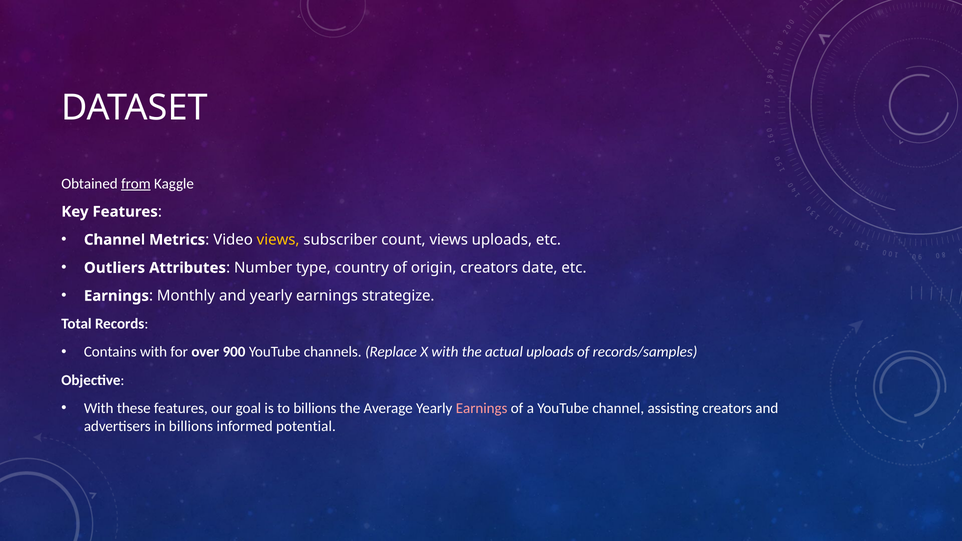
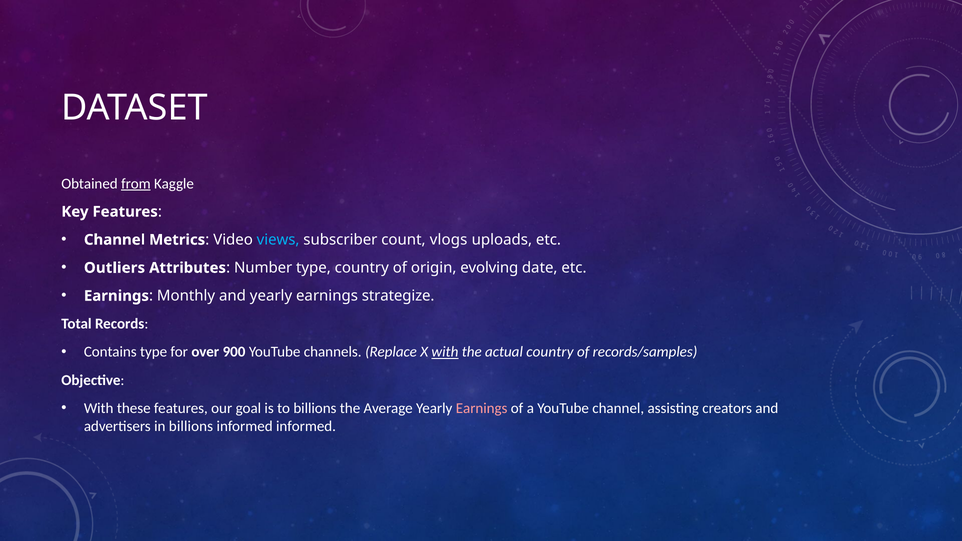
views at (278, 240) colour: yellow -> light blue
count views: views -> vlogs
origin creators: creators -> evolving
Contains with: with -> type
with at (445, 352) underline: none -> present
actual uploads: uploads -> country
informed potential: potential -> informed
